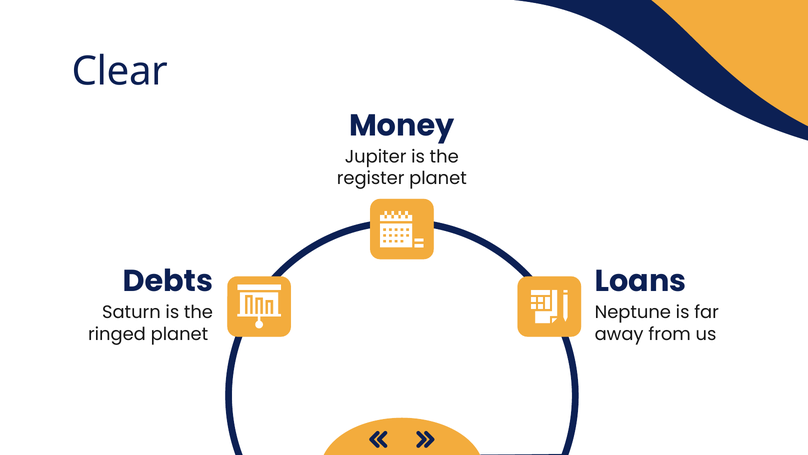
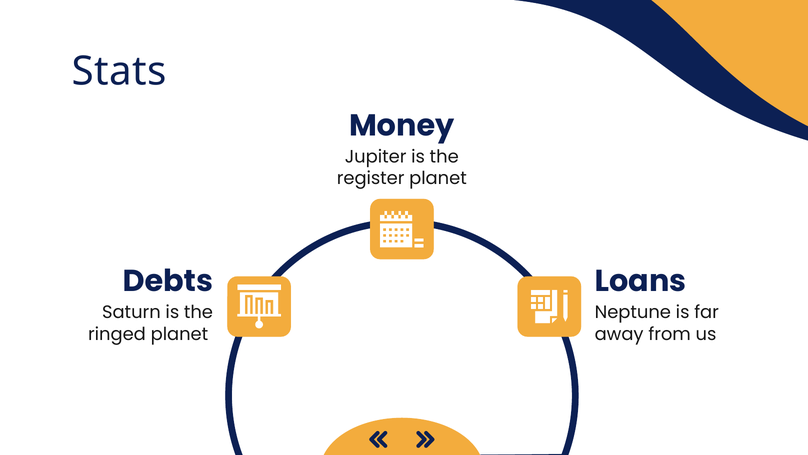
Clear: Clear -> Stats
